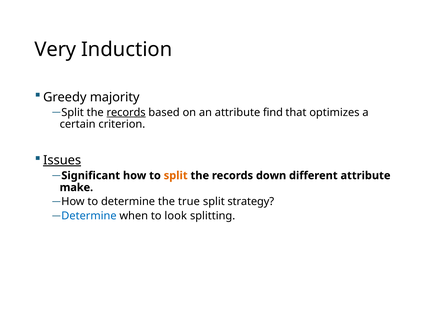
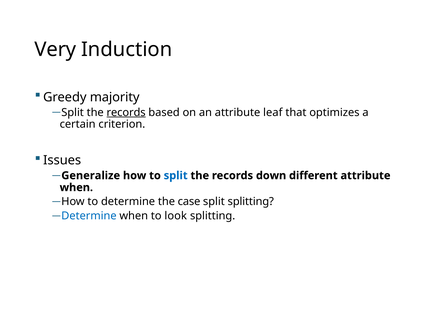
find: find -> leaf
Issues underline: present -> none
Significant: Significant -> Generalize
split at (176, 176) colour: orange -> blue
make at (76, 188): make -> when
true: true -> case
split strategy: strategy -> splitting
